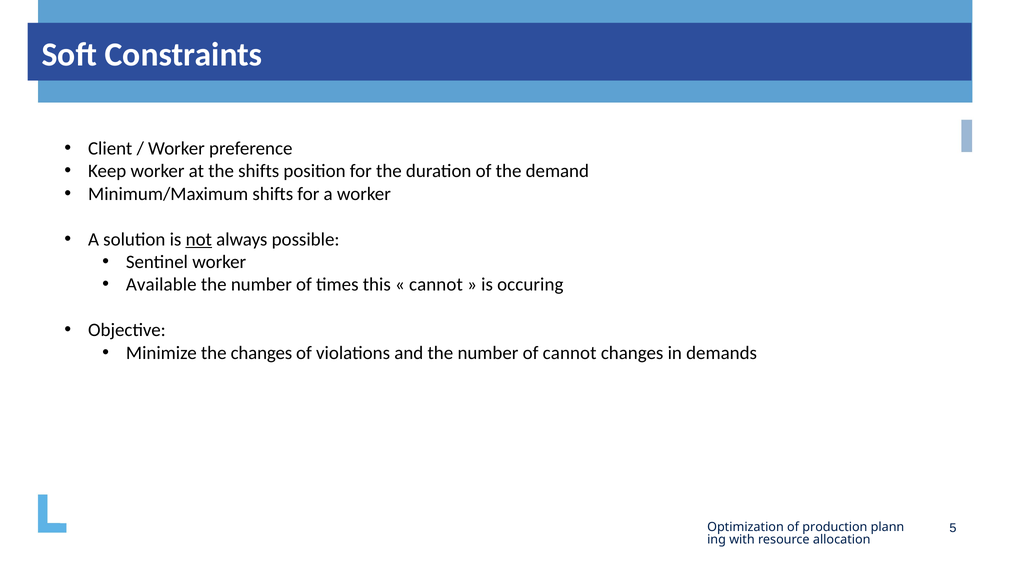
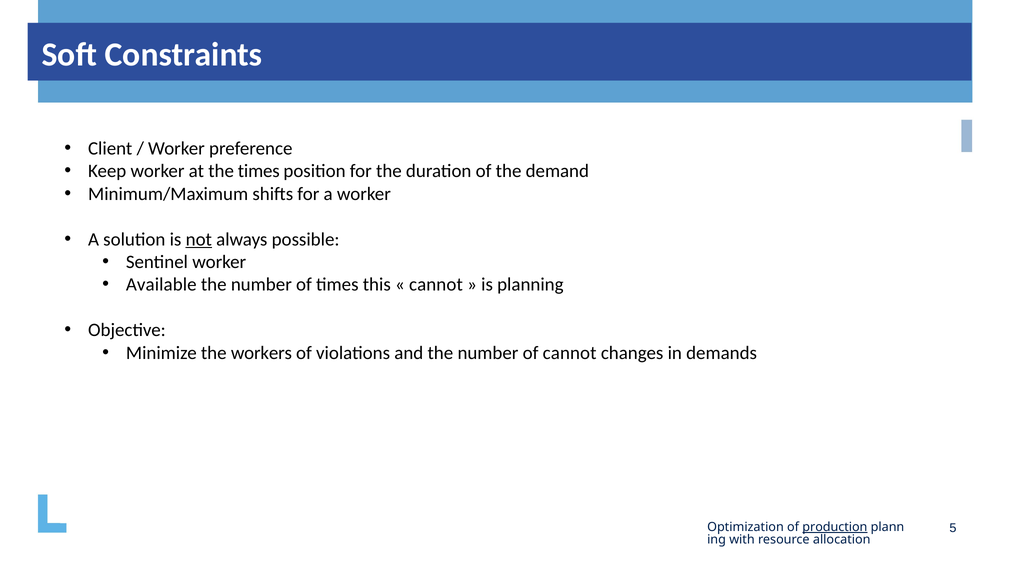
the shifts: shifts -> times
occuring: occuring -> planning
the changes: changes -> workers
production underline: none -> present
